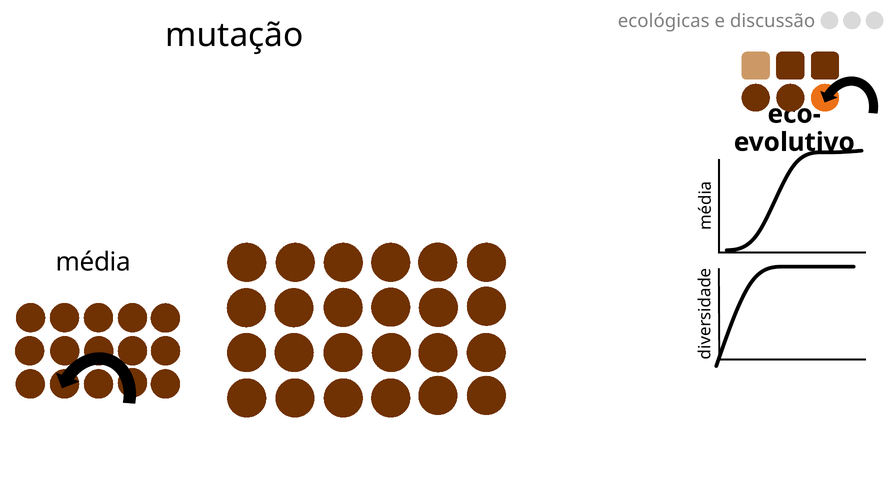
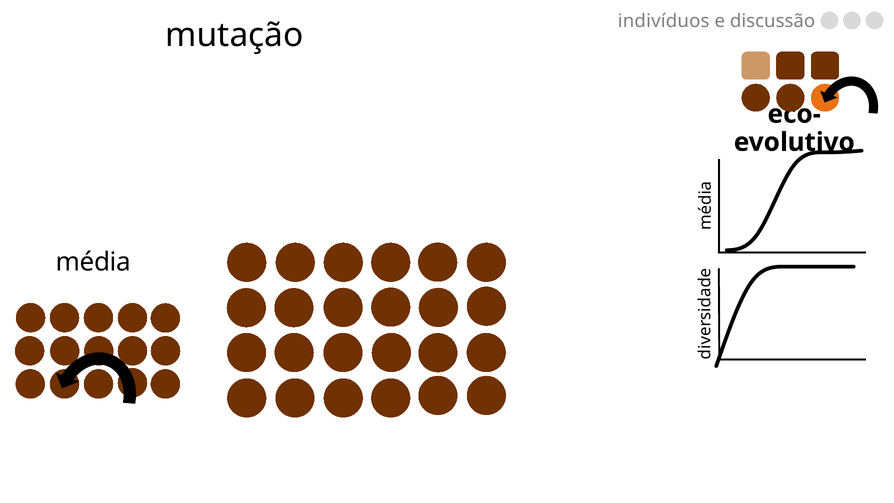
ecológicas: ecológicas -> indivíduos
